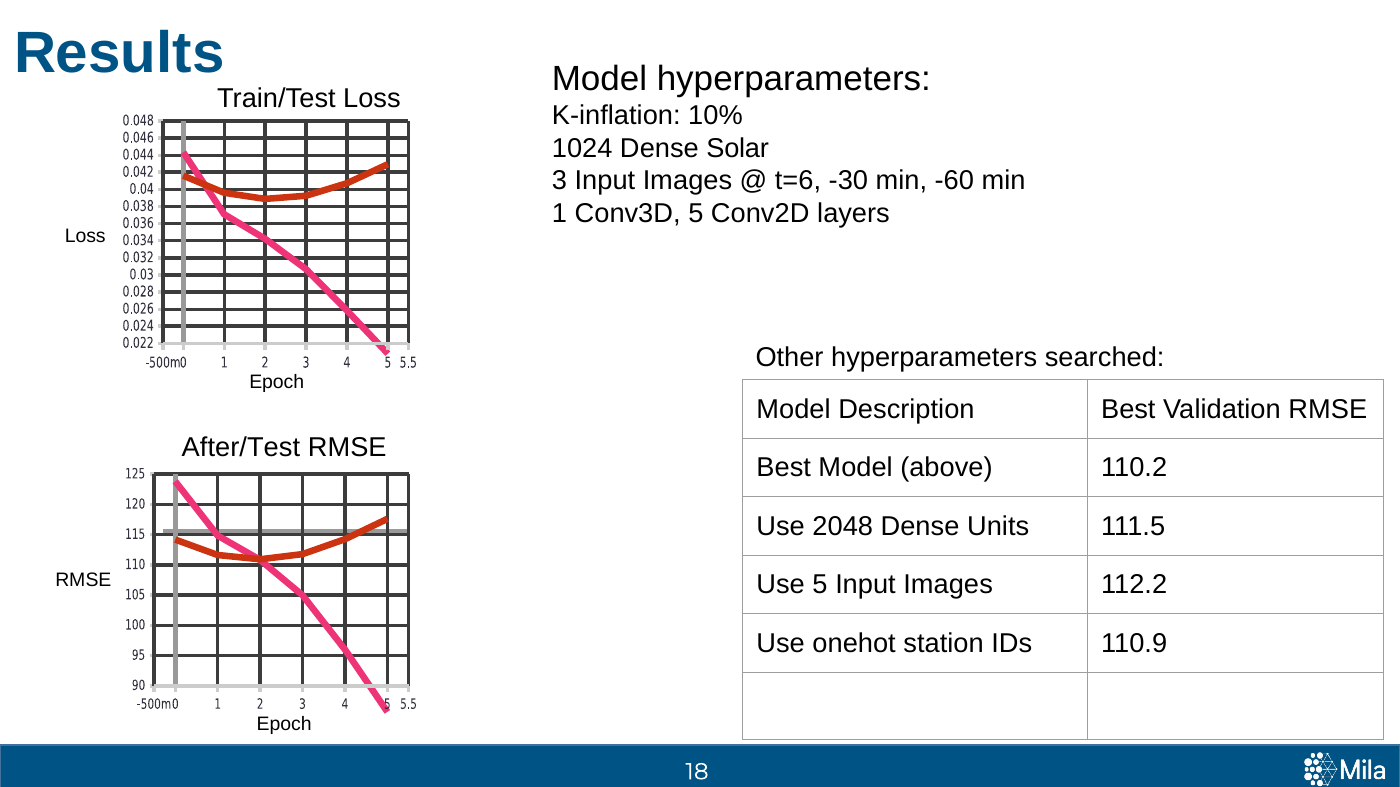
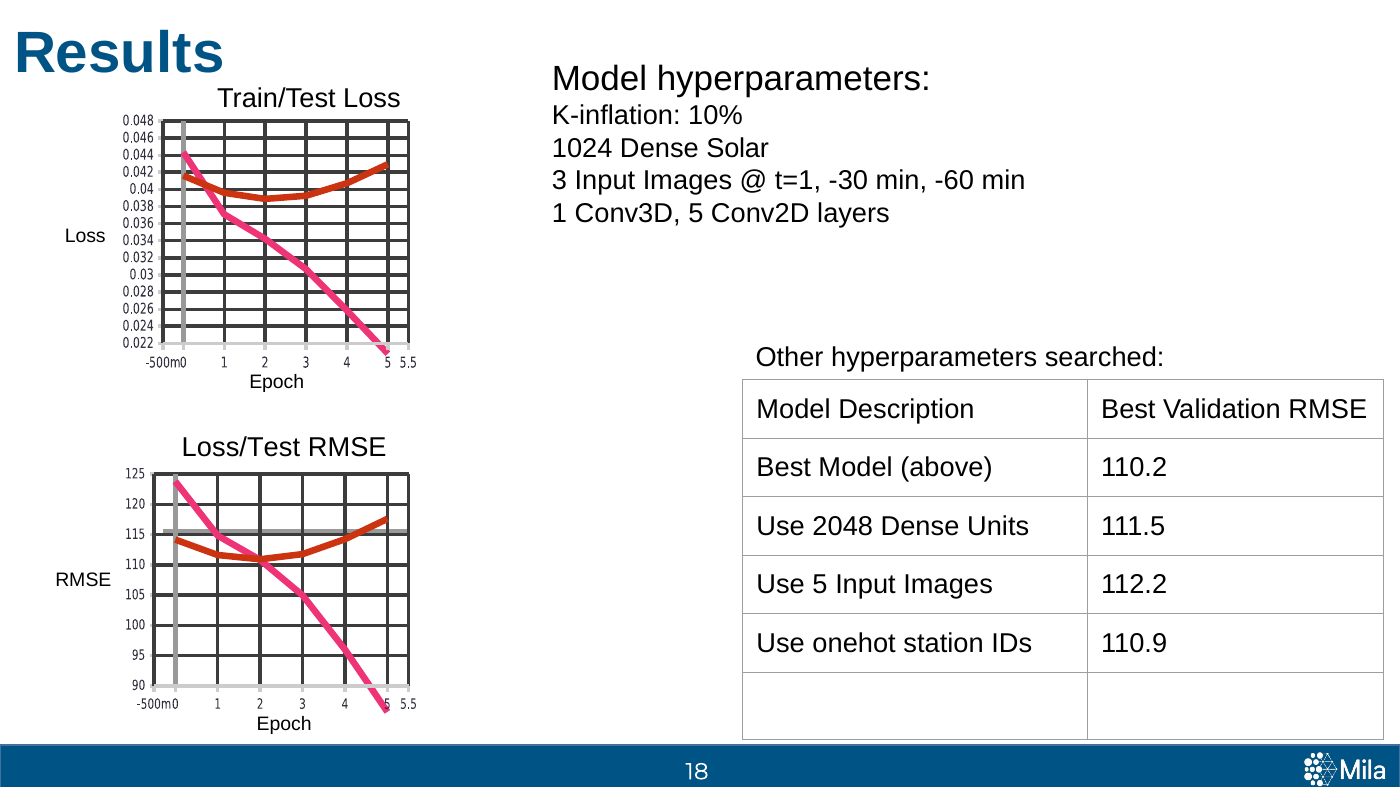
t=6: t=6 -> t=1
After/Test: After/Test -> Loss/Test
